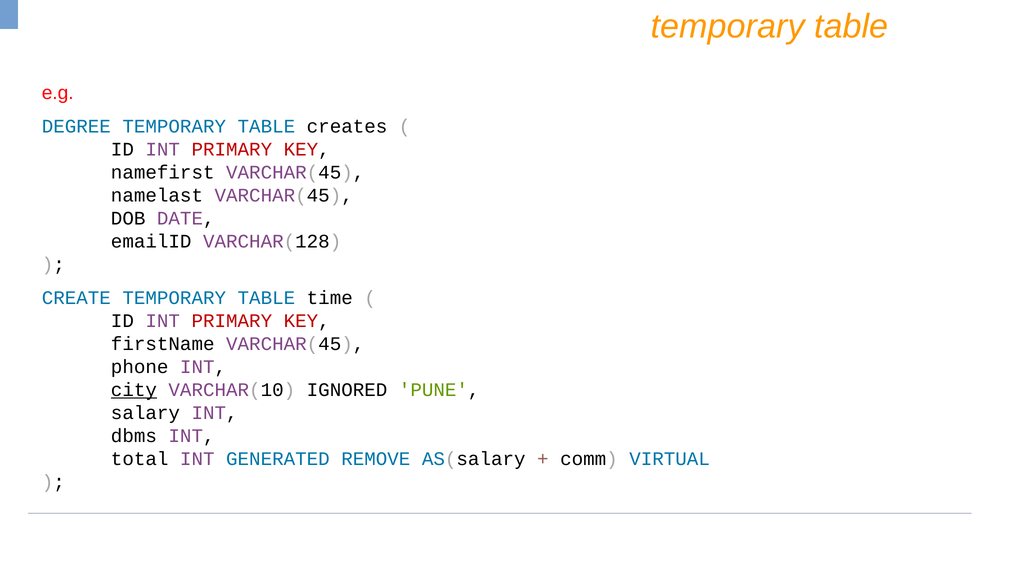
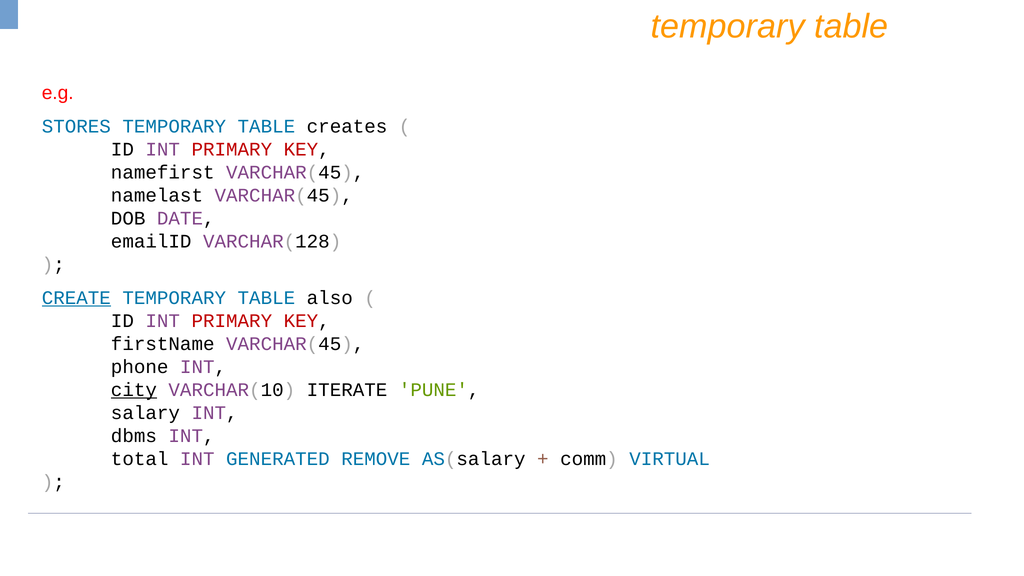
DEGREE: DEGREE -> STORES
CREATE underline: none -> present
time: time -> also
IGNORED: IGNORED -> ITERATE
